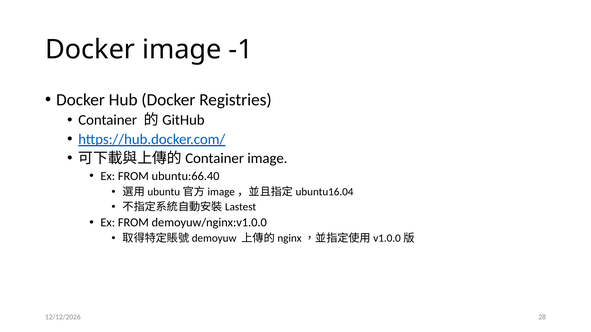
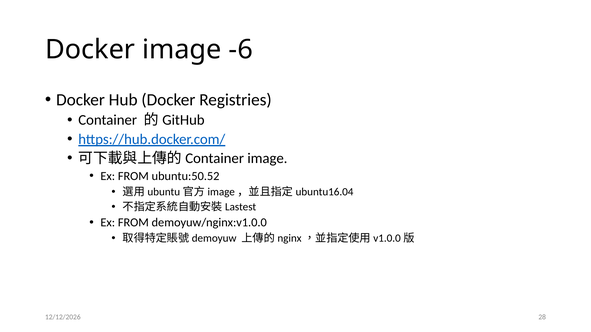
-1: -1 -> -6
ubuntu:66.40: ubuntu:66.40 -> ubuntu:50.52
